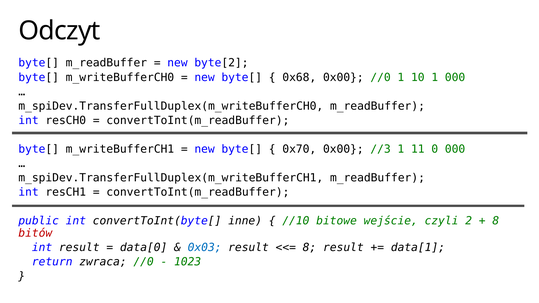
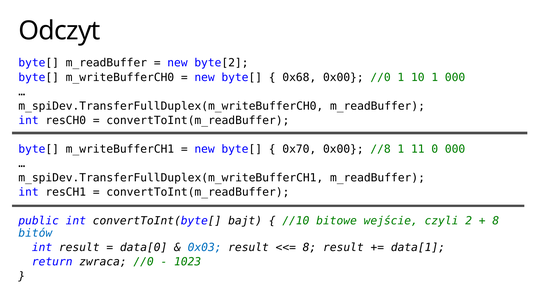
//3: //3 -> //8
inne: inne -> bajt
bitów colour: red -> blue
